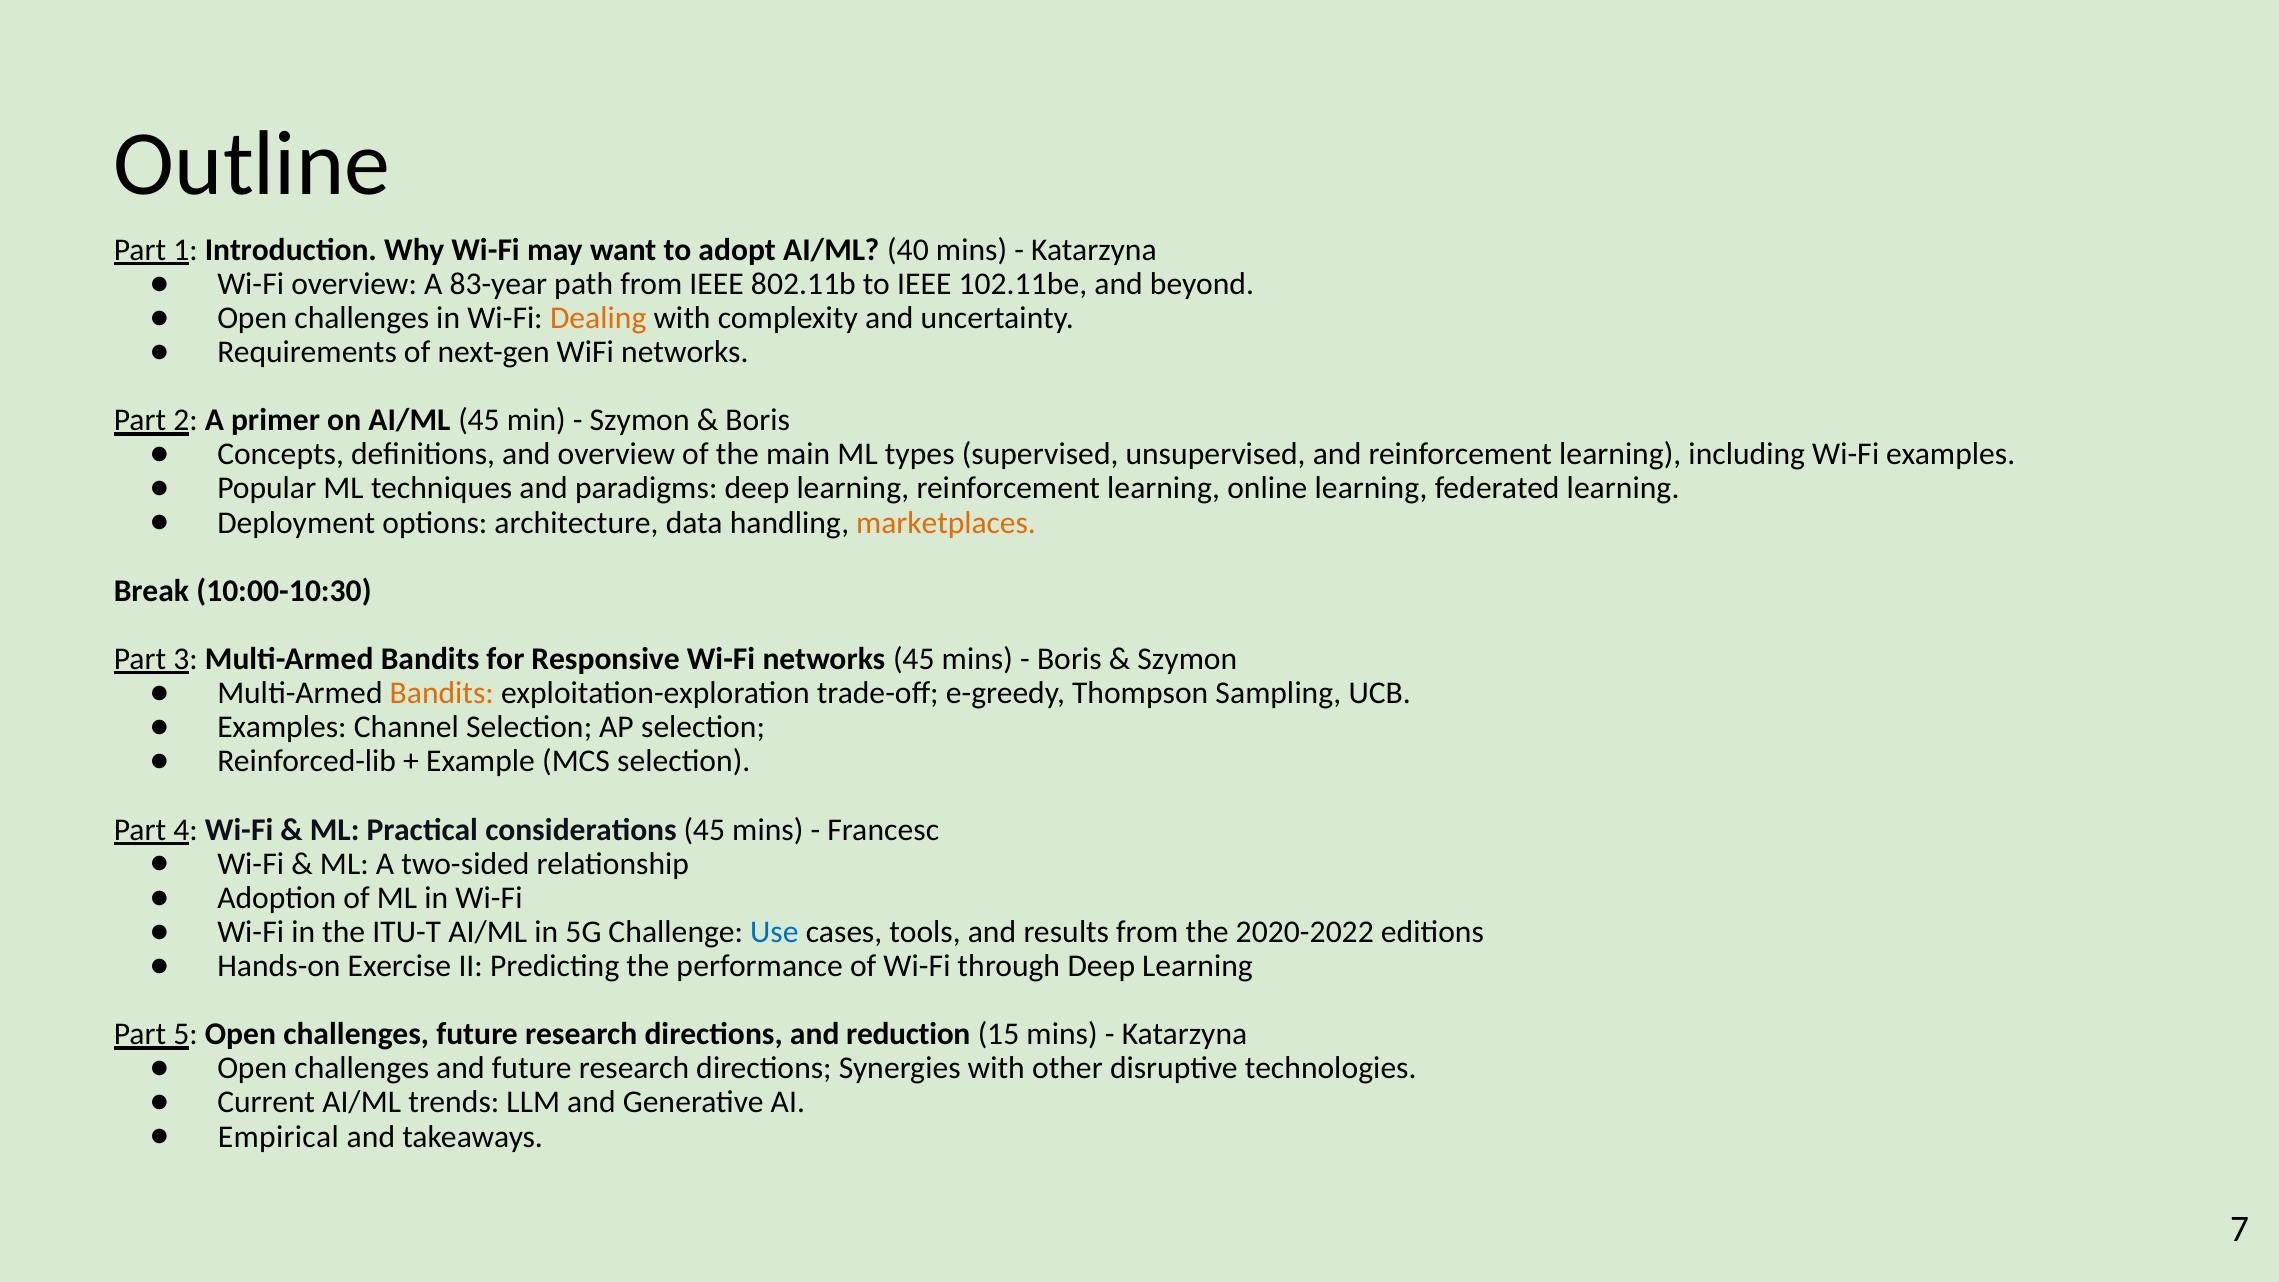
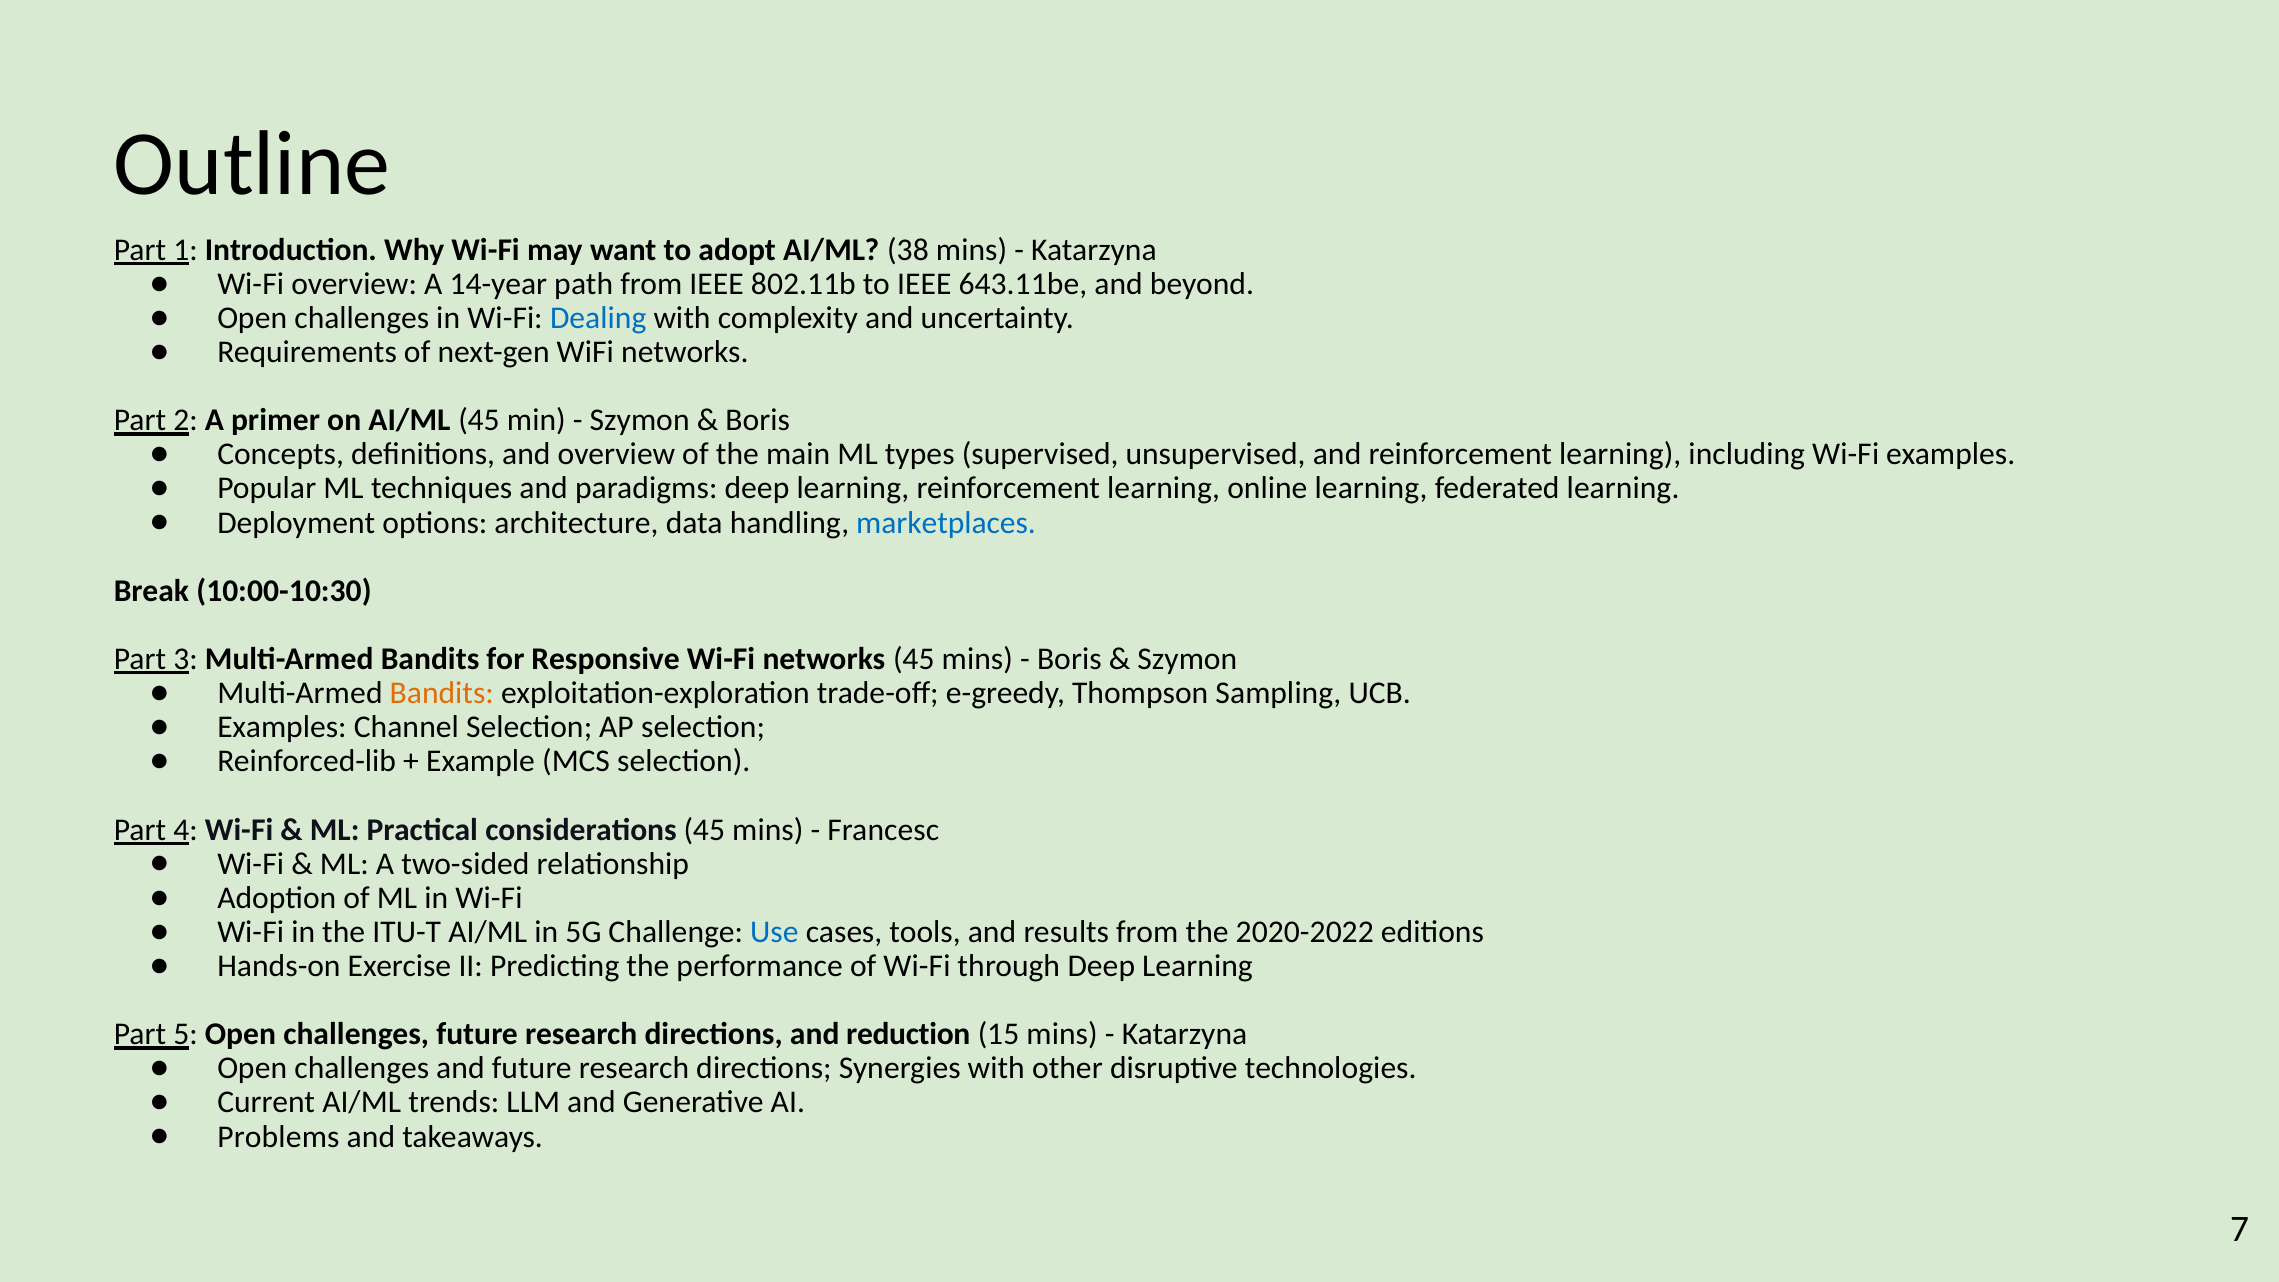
40: 40 -> 38
83-year: 83-year -> 14-year
102.11be: 102.11be -> 643.11be
Dealing colour: orange -> blue
marketplaces colour: orange -> blue
Empirical: Empirical -> Problems
